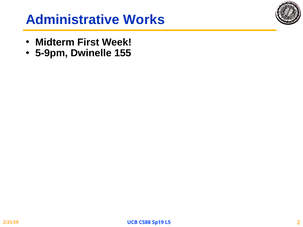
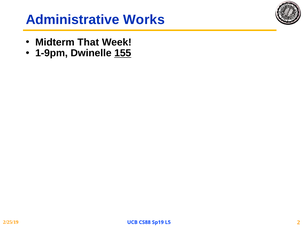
First: First -> That
5-9pm: 5-9pm -> 1-9pm
155 underline: none -> present
